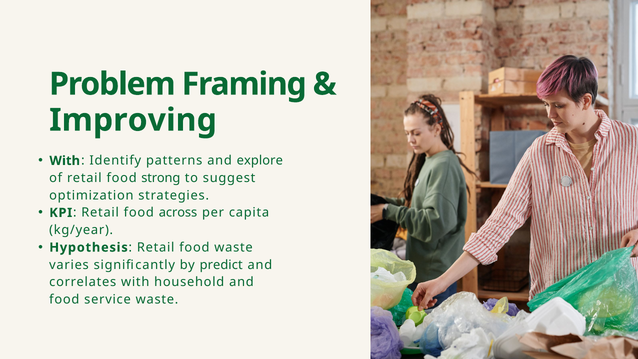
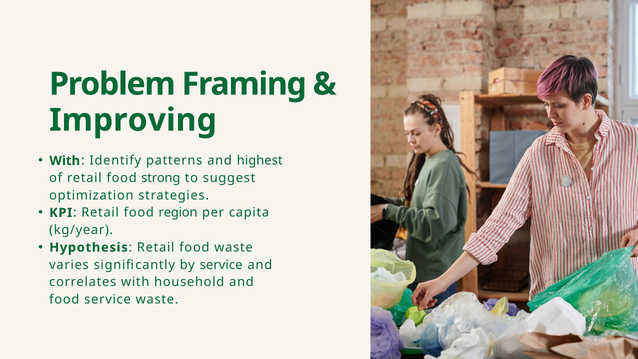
explore: explore -> highest
across: across -> region
by predict: predict -> service
